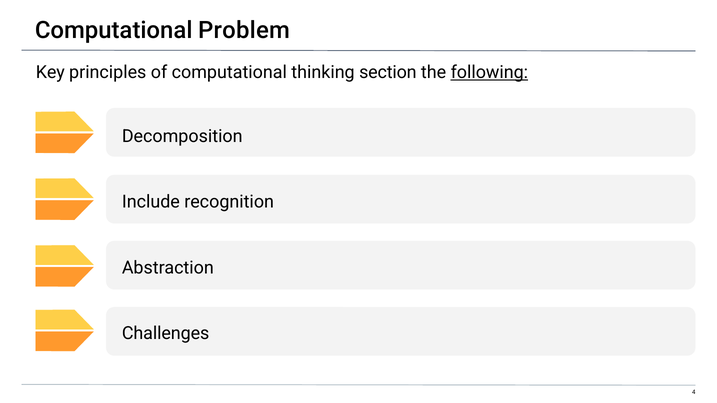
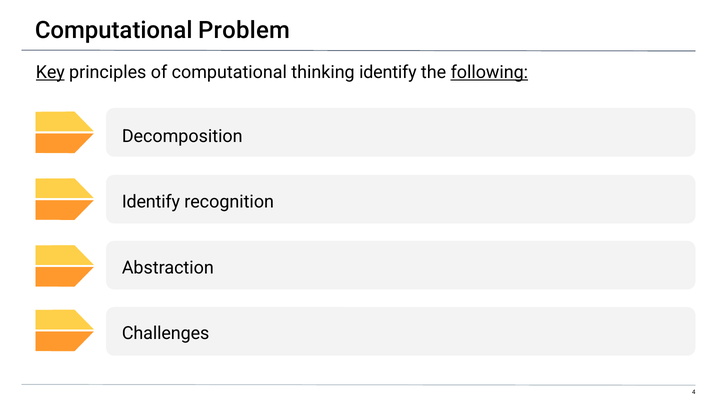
Key underline: none -> present
thinking section: section -> identify
Include at (151, 202): Include -> Identify
